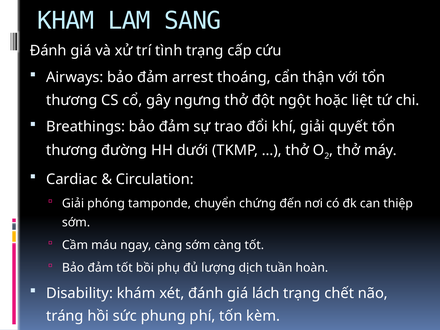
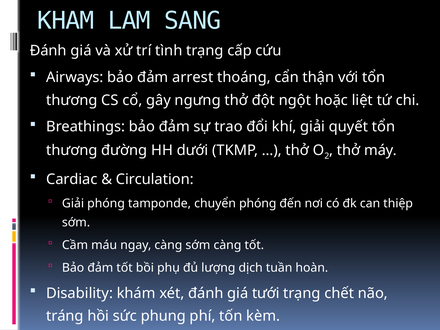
chuyển chứng: chứng -> phóng
lách: lách -> tưới
